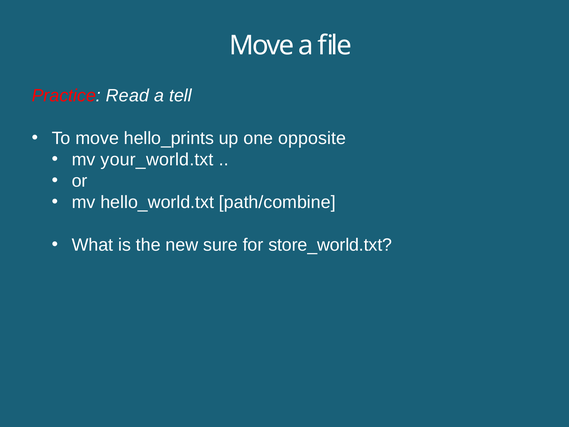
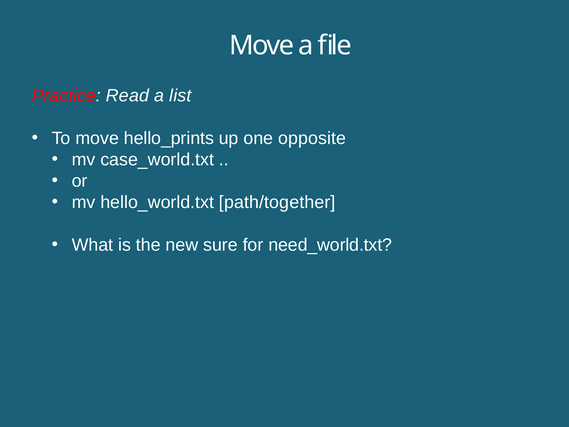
tell: tell -> list
your_world.txt: your_world.txt -> case_world.txt
path/combine: path/combine -> path/together
store_world.txt: store_world.txt -> need_world.txt
